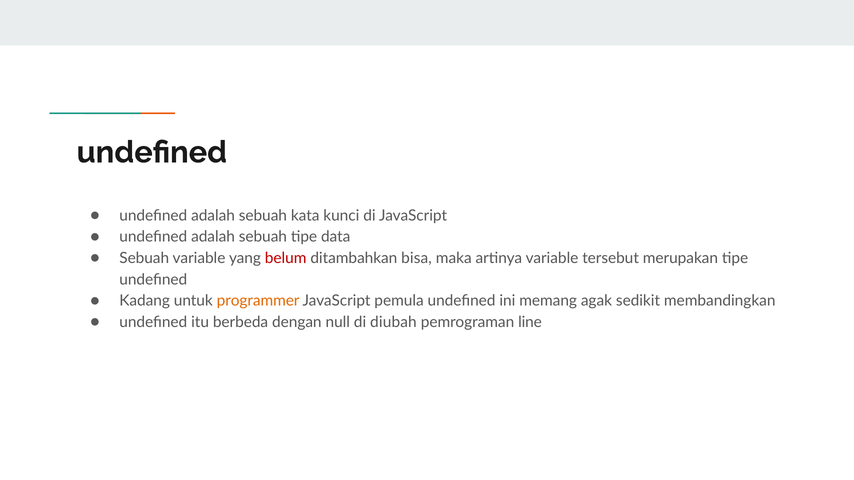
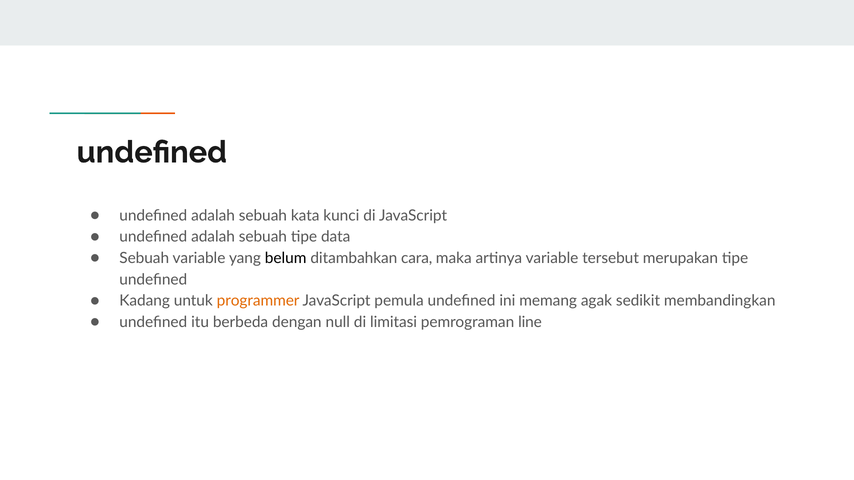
belum colour: red -> black
bisa: bisa -> cara
diubah: diubah -> limitasi
